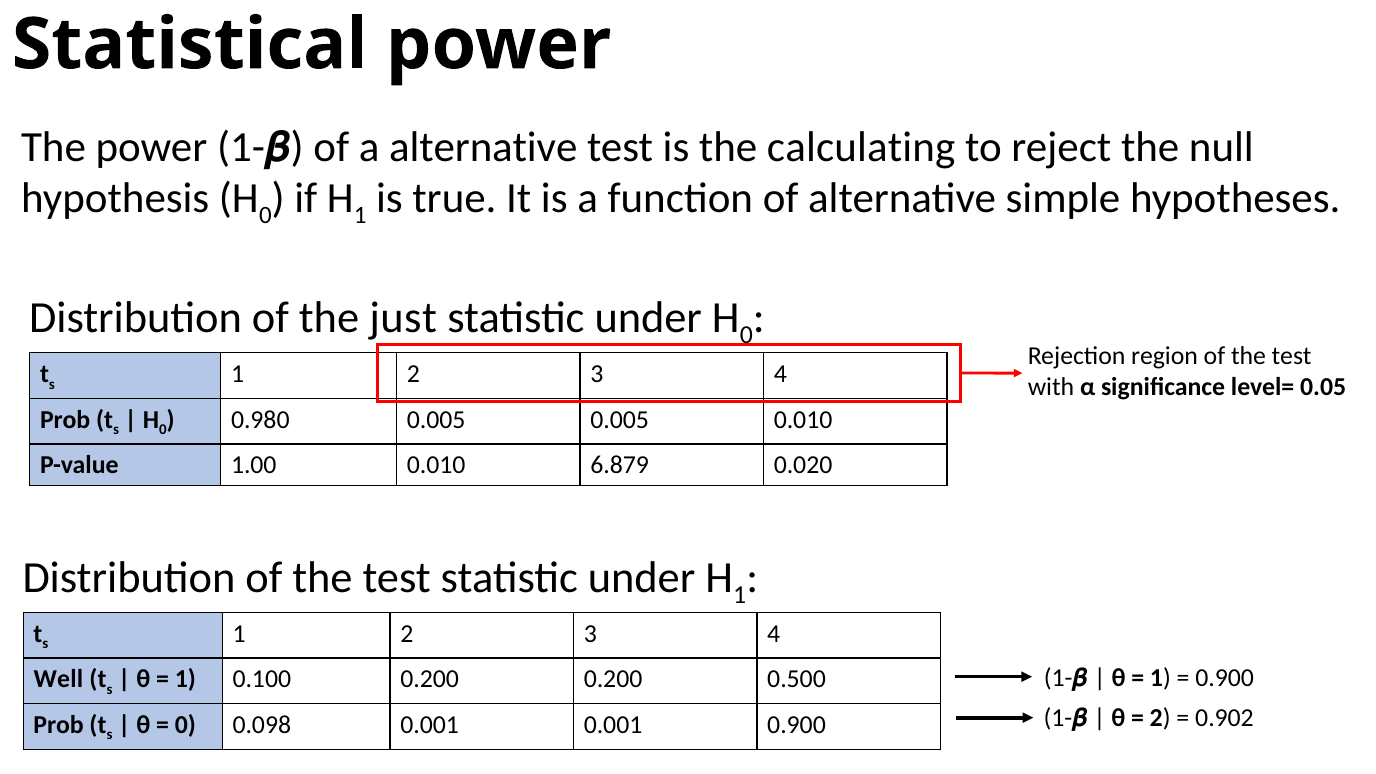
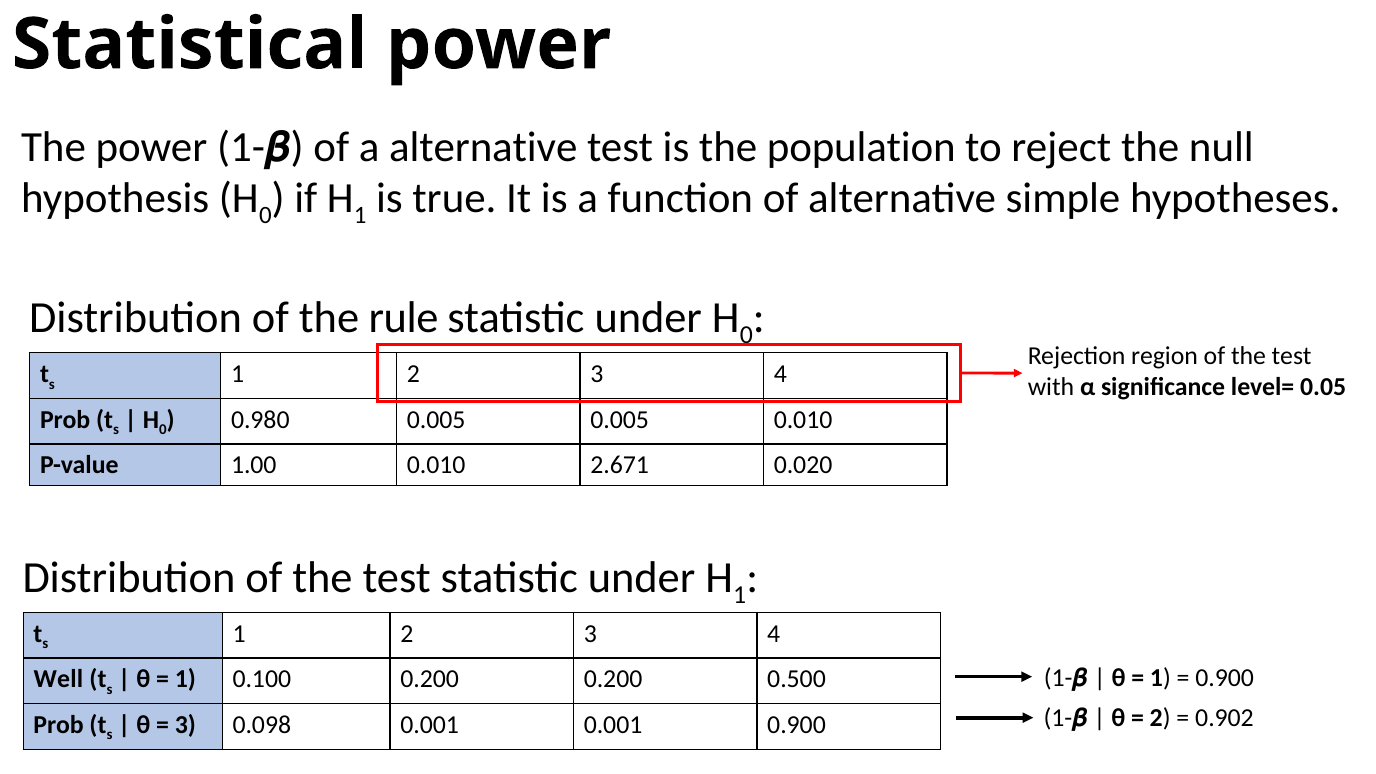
calculating: calculating -> population
just: just -> rule
6.879: 6.879 -> 2.671
0 at (185, 725): 0 -> 3
